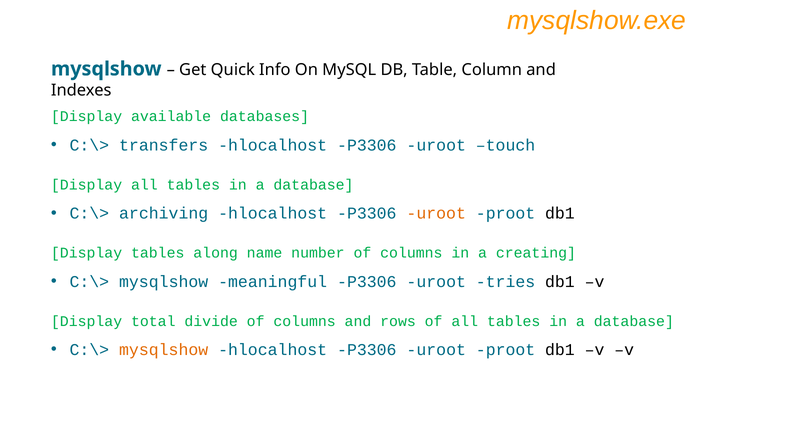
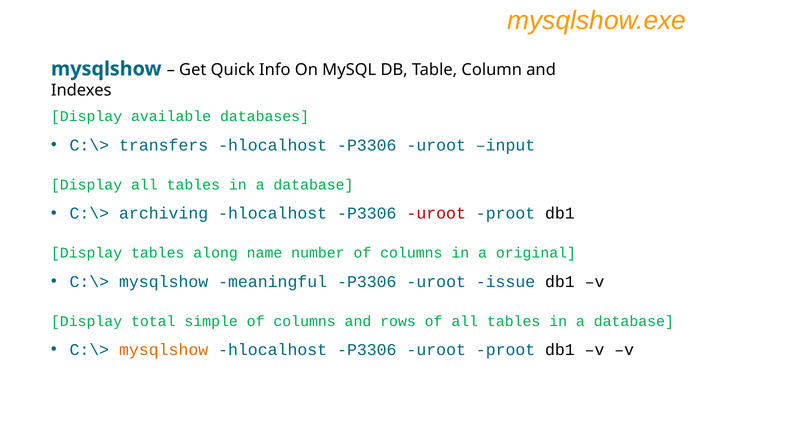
touch: touch -> input
uroot at (436, 213) colour: orange -> red
creating: creating -> original
tries: tries -> issue
divide: divide -> simple
